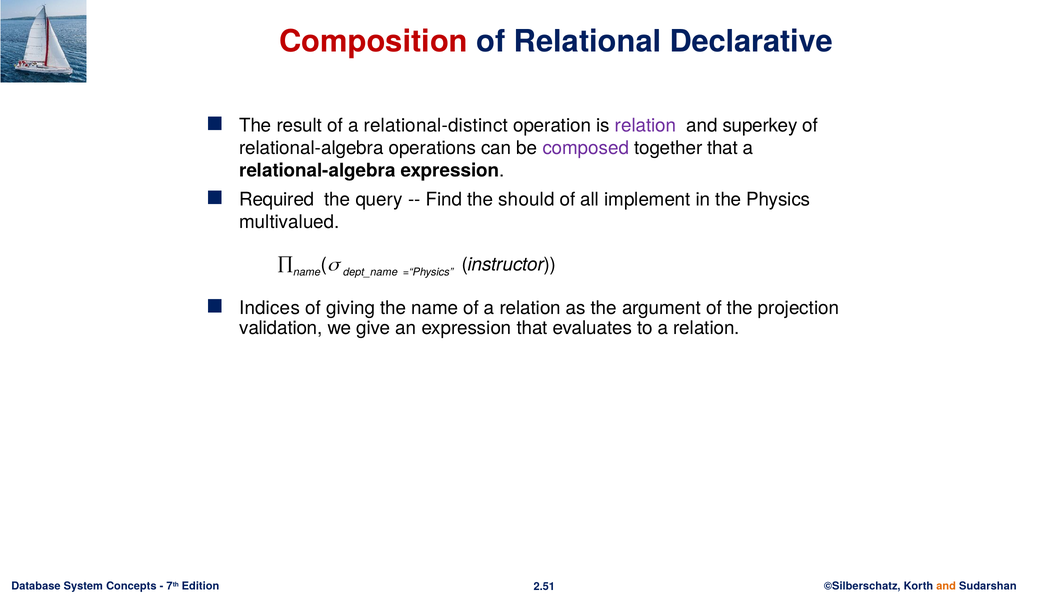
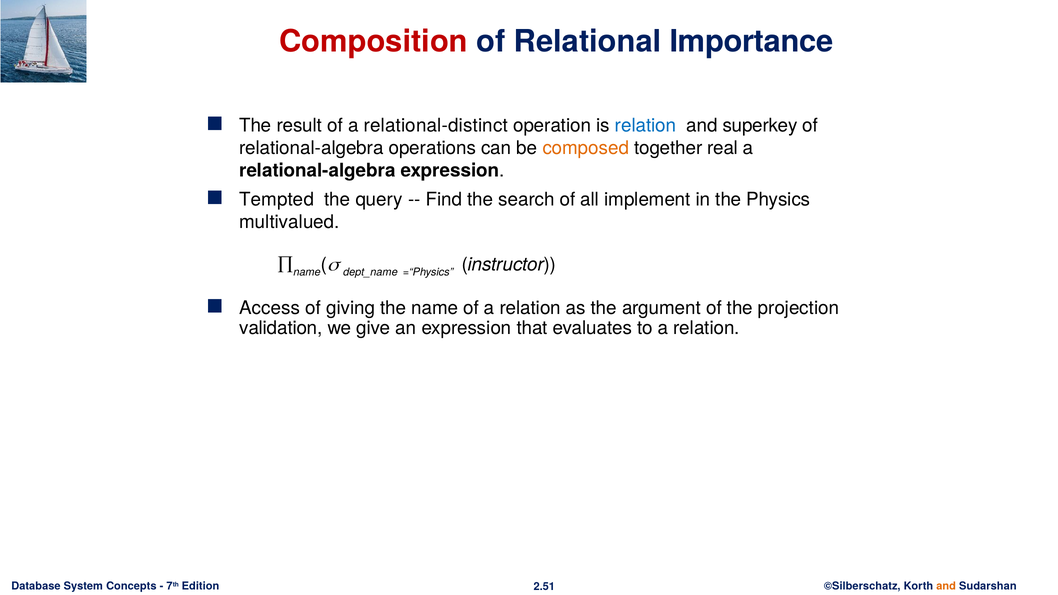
Declarative: Declarative -> Importance
relation at (646, 126) colour: purple -> blue
composed colour: purple -> orange
together that: that -> real
Required: Required -> Tempted
should: should -> search
Indices: Indices -> Access
